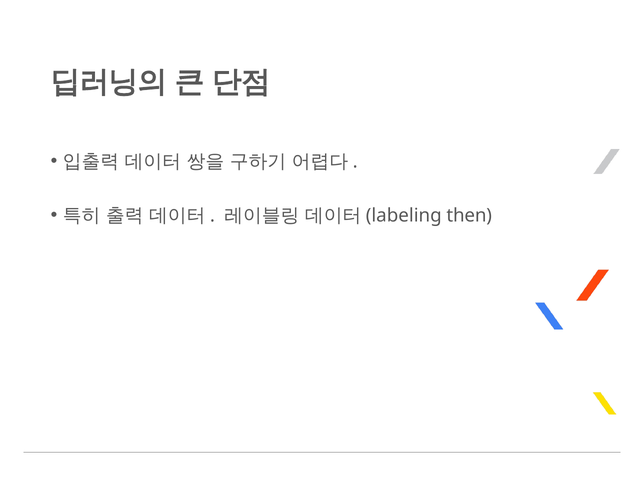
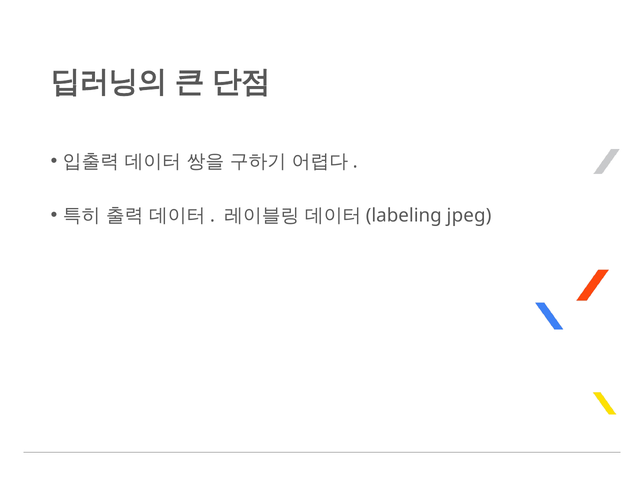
then: then -> jpeg
